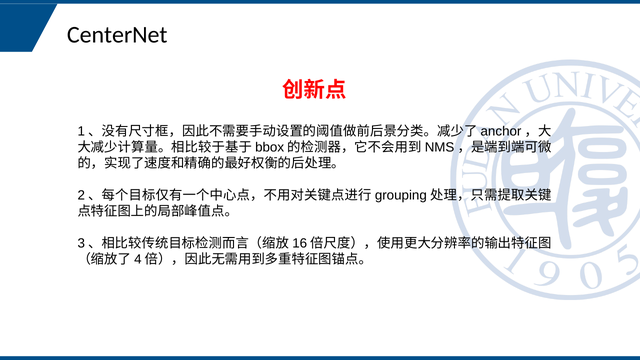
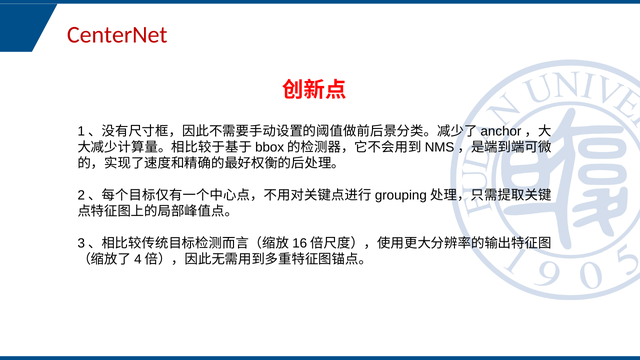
CenterNet colour: black -> red
